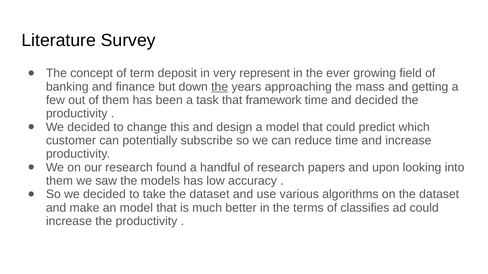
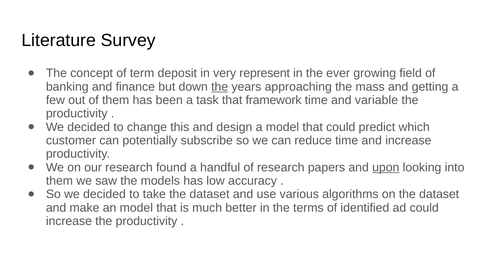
and decided: decided -> variable
upon underline: none -> present
classifies: classifies -> identified
